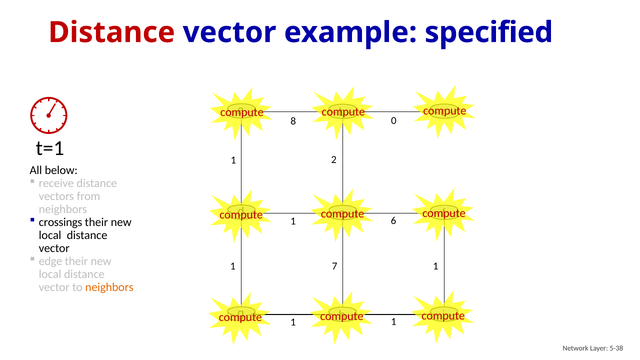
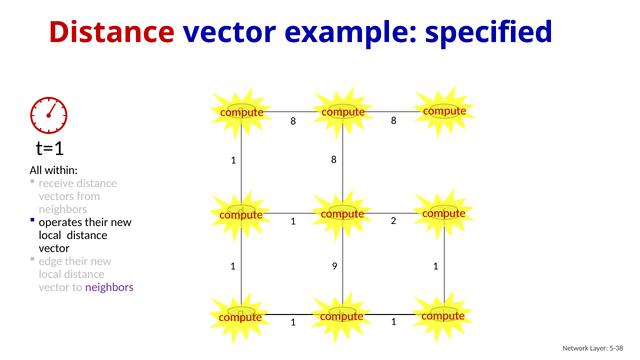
8 0: 0 -> 8
2 at (334, 160): 2 -> 8
below: below -> within
crossings: crossings -> operates
6: 6 -> 2
7: 7 -> 9
neighbors at (109, 287) colour: orange -> purple
